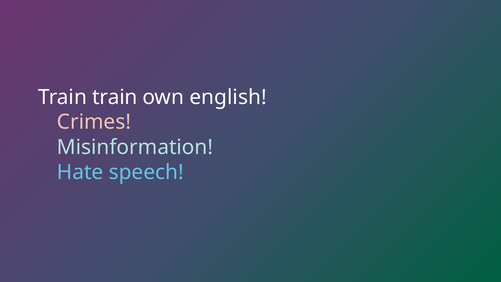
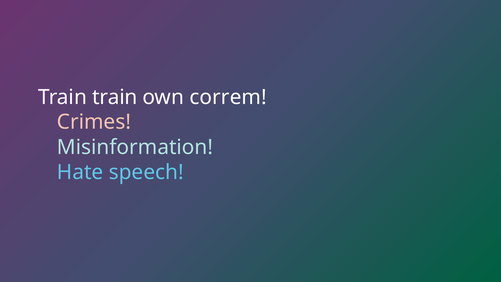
english: english -> correm
